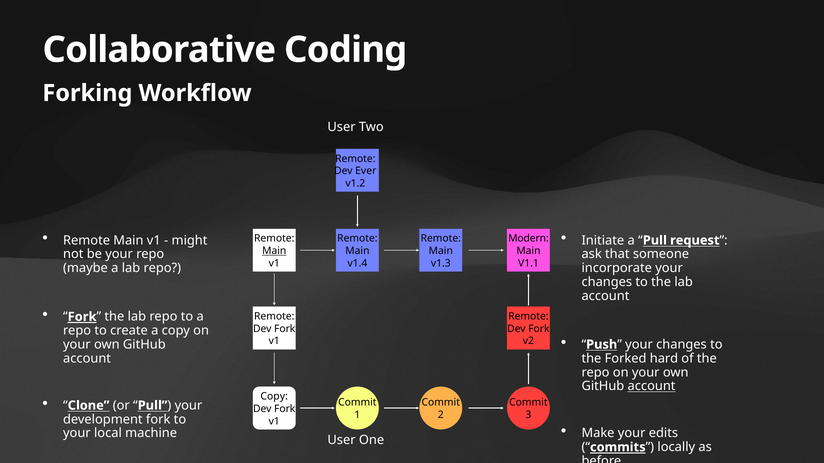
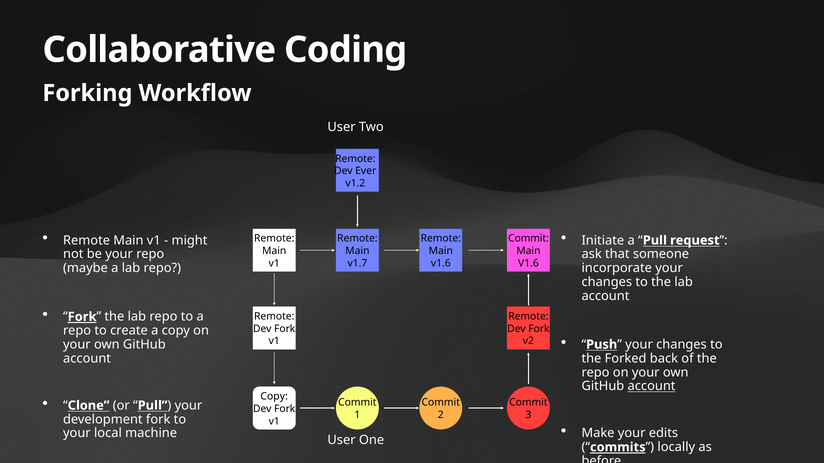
Modern at (528, 239): Modern -> Commit
Main at (274, 251) underline: present -> none
v1.4: v1.4 -> v1.7
v1.3 at (441, 264): v1.3 -> v1.6
V1.1 at (528, 264): V1.1 -> V1.6
hard: hard -> back
